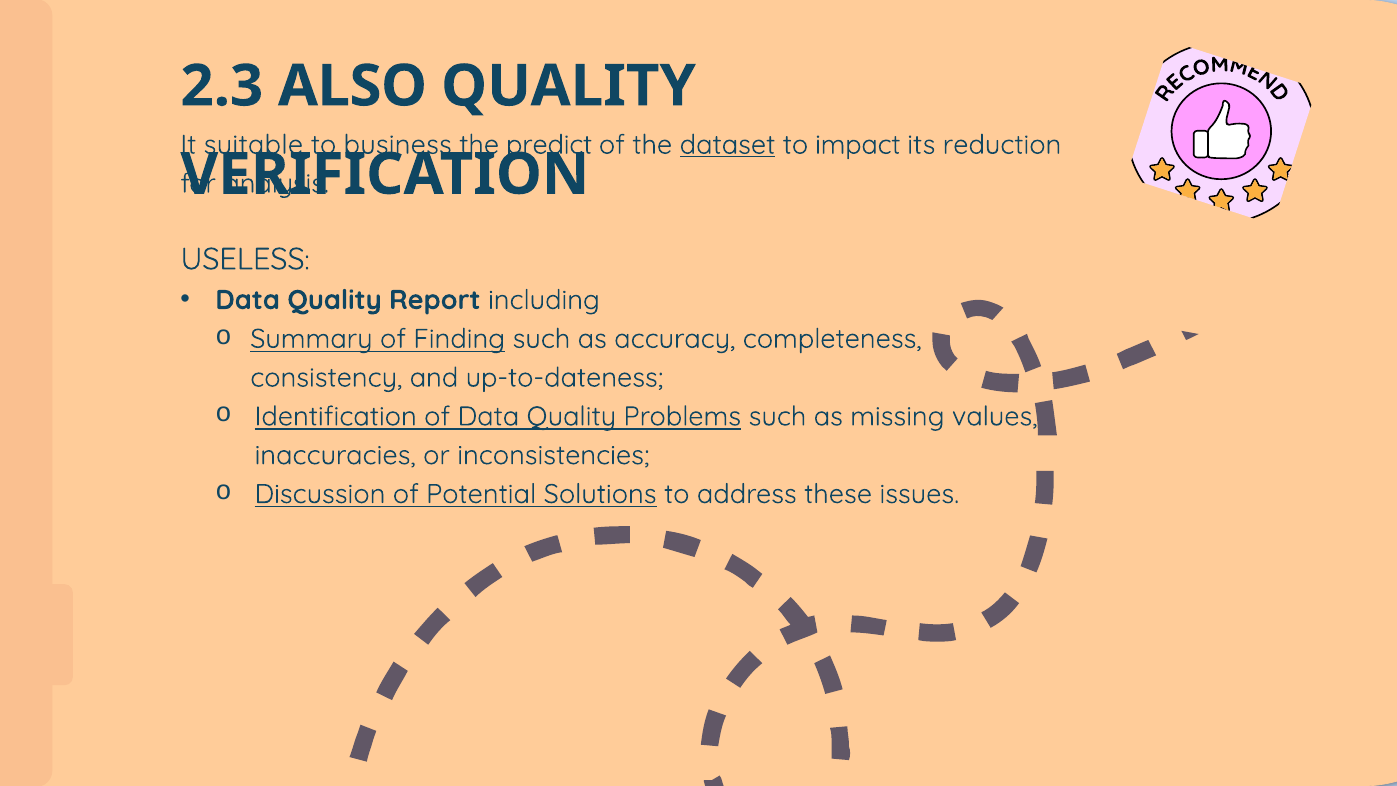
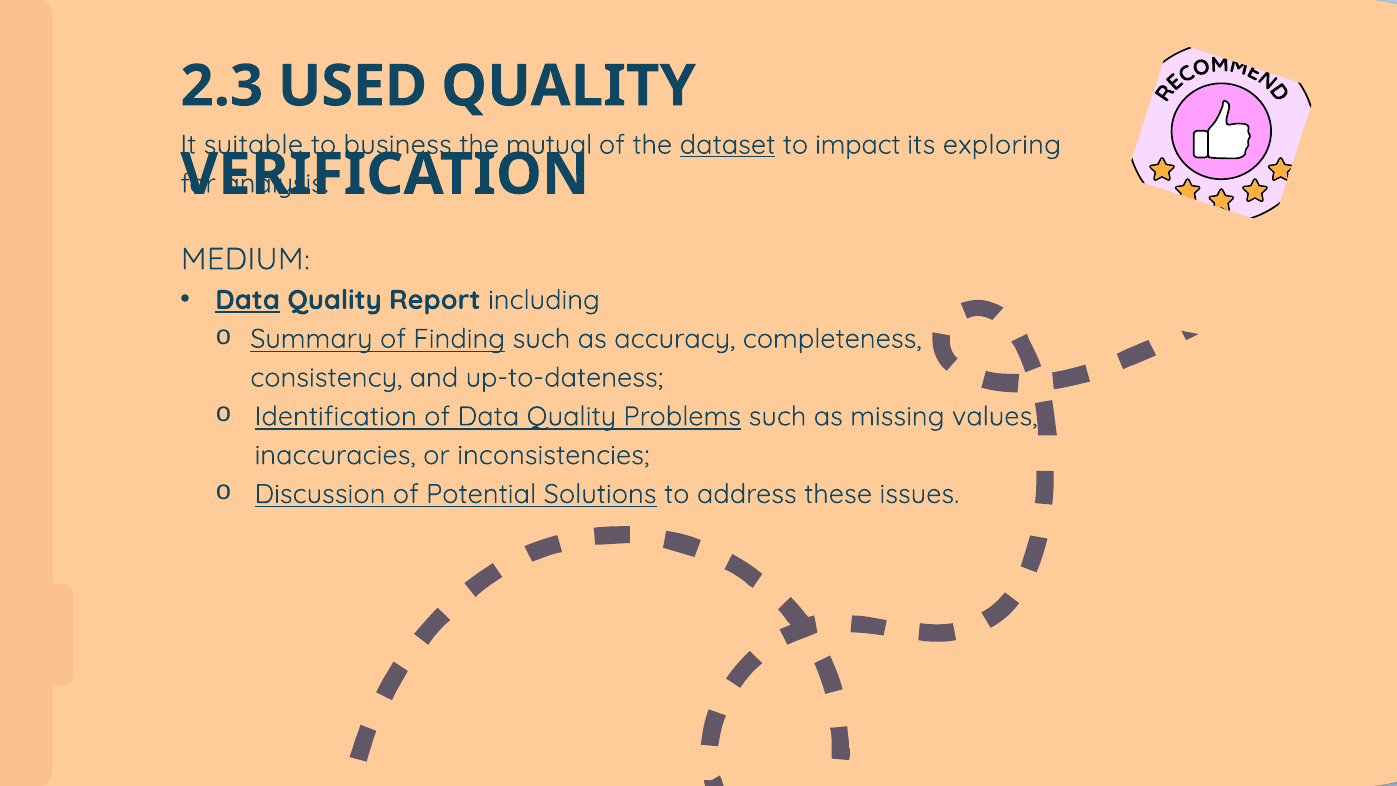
ALSO: ALSO -> USED
predict: predict -> mutual
reduction: reduction -> exploring
USELESS: USELESS -> MEDIUM
Data at (248, 300) underline: none -> present
